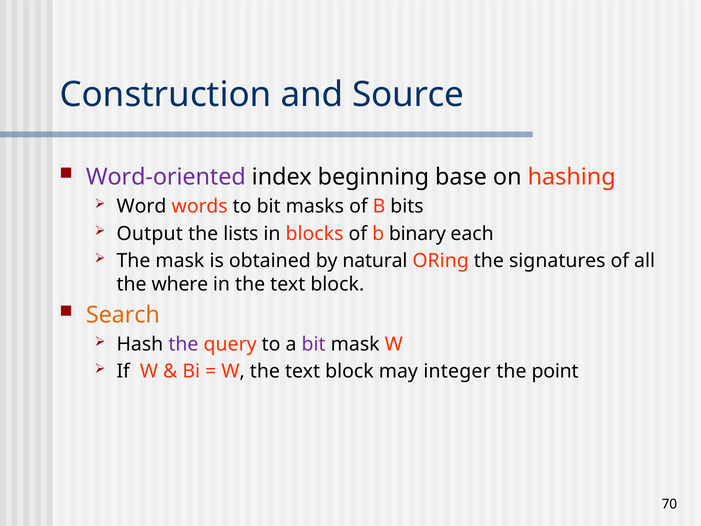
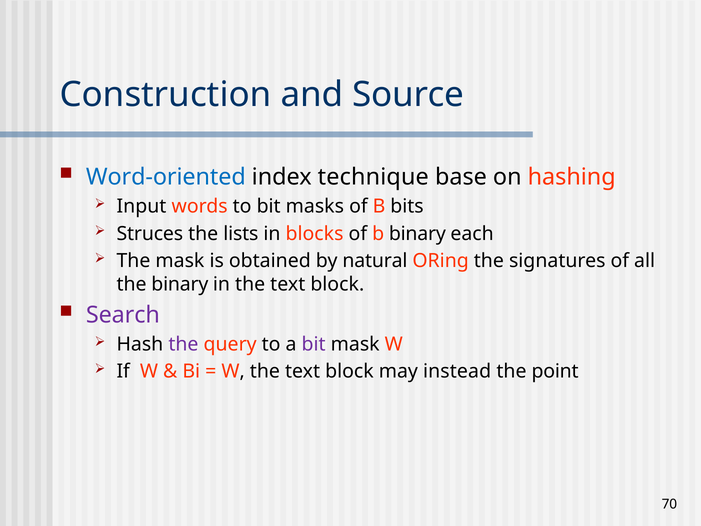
Word-oriented colour: purple -> blue
beginning: beginning -> technique
Word: Word -> Input
Output: Output -> Struces
the where: where -> binary
Search colour: orange -> purple
integer: integer -> instead
